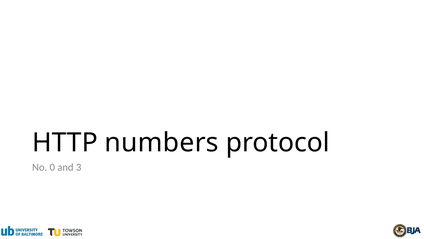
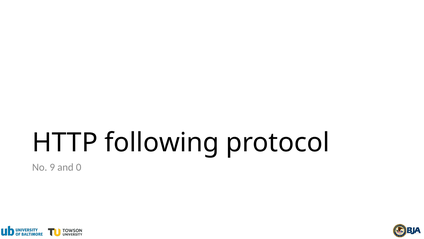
numbers: numbers -> following
0: 0 -> 9
3: 3 -> 0
